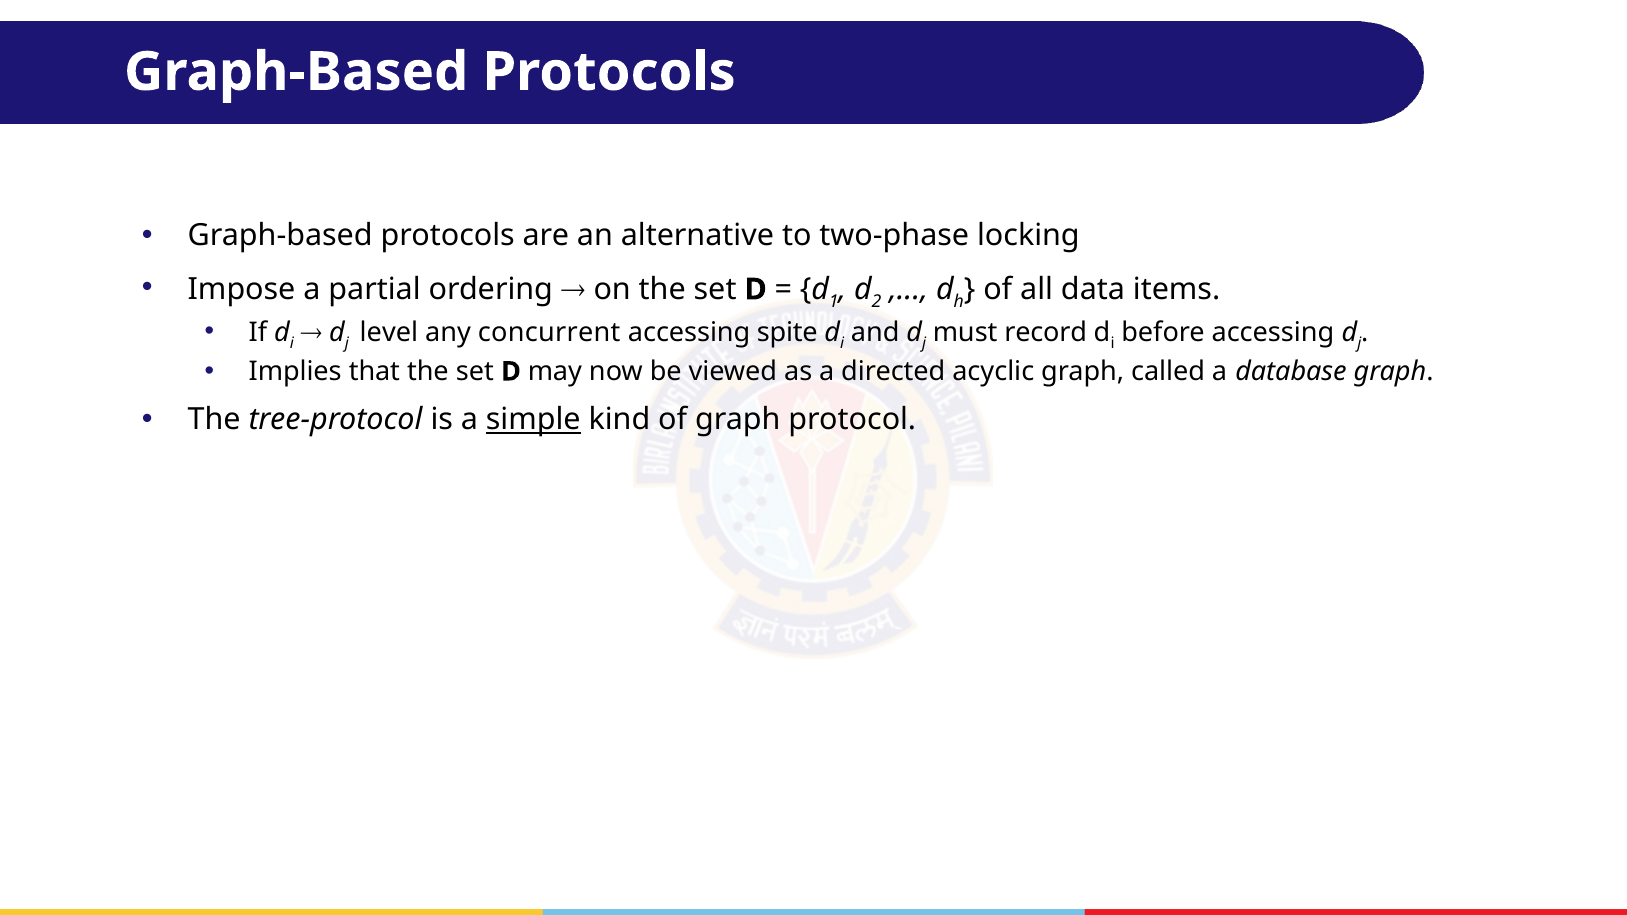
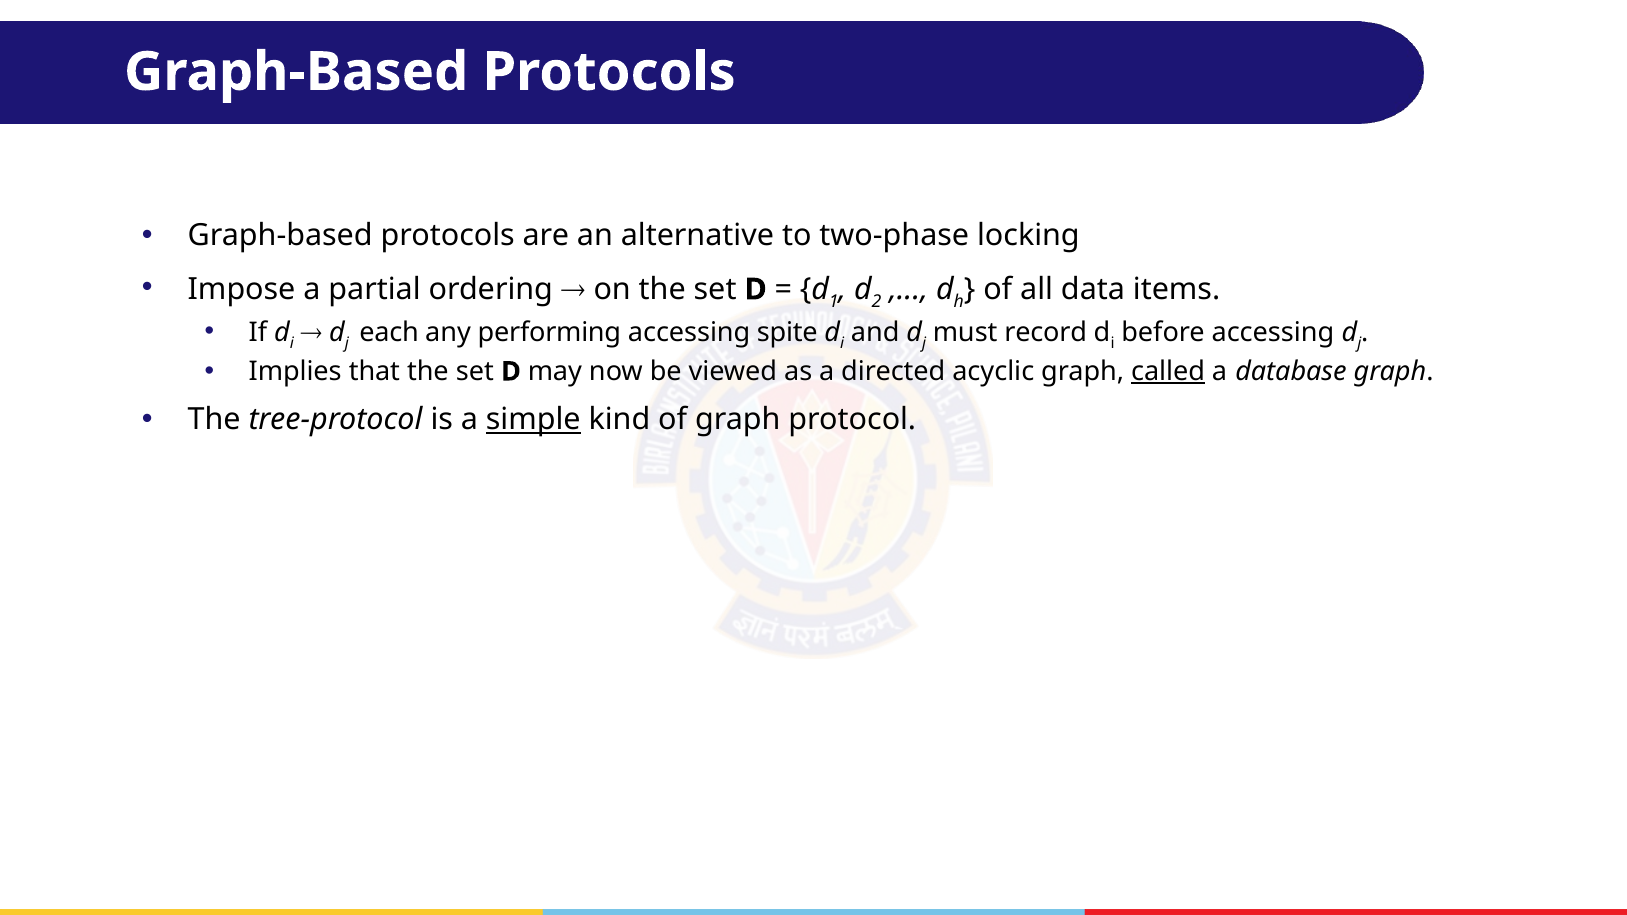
level: level -> each
concurrent: concurrent -> performing
called underline: none -> present
